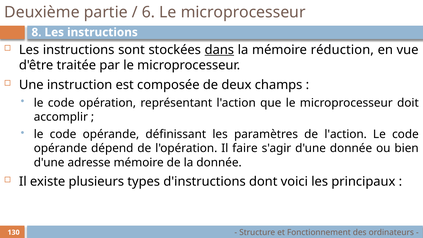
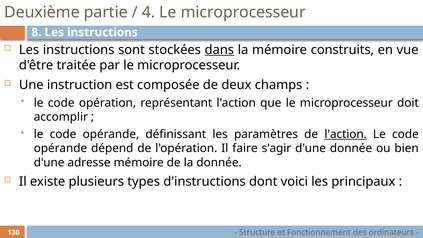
6: 6 -> 4
réduction: réduction -> construits
l'action at (346, 134) underline: none -> present
